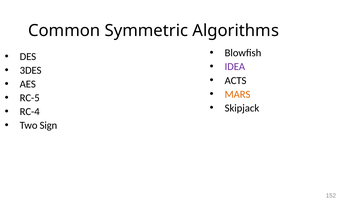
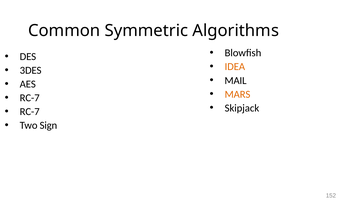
IDEA colour: purple -> orange
ACTS: ACTS -> MAIL
RC-5 at (30, 98): RC-5 -> RC-7
RC-4 at (30, 112): RC-4 -> RC-7
